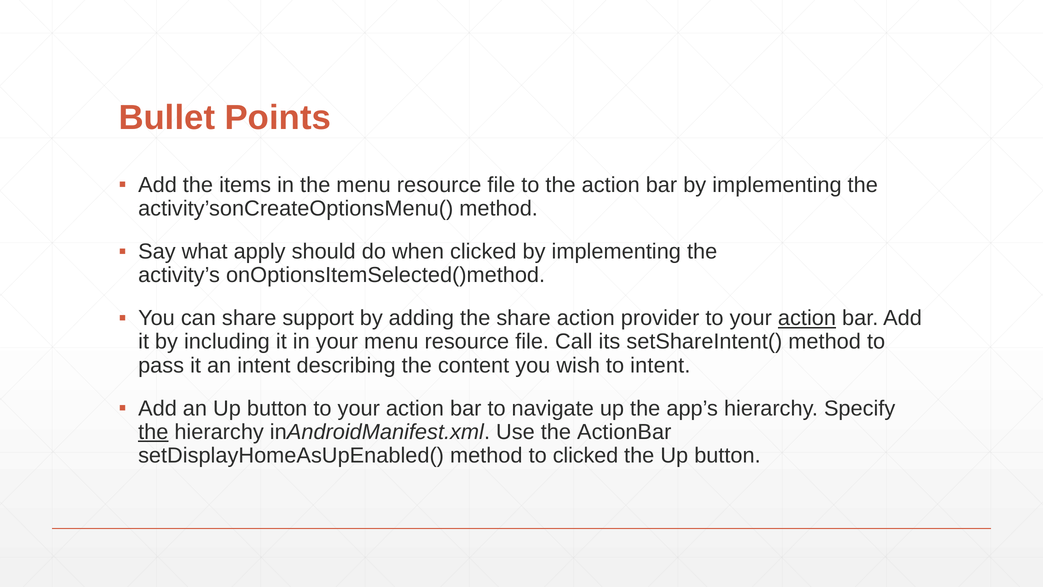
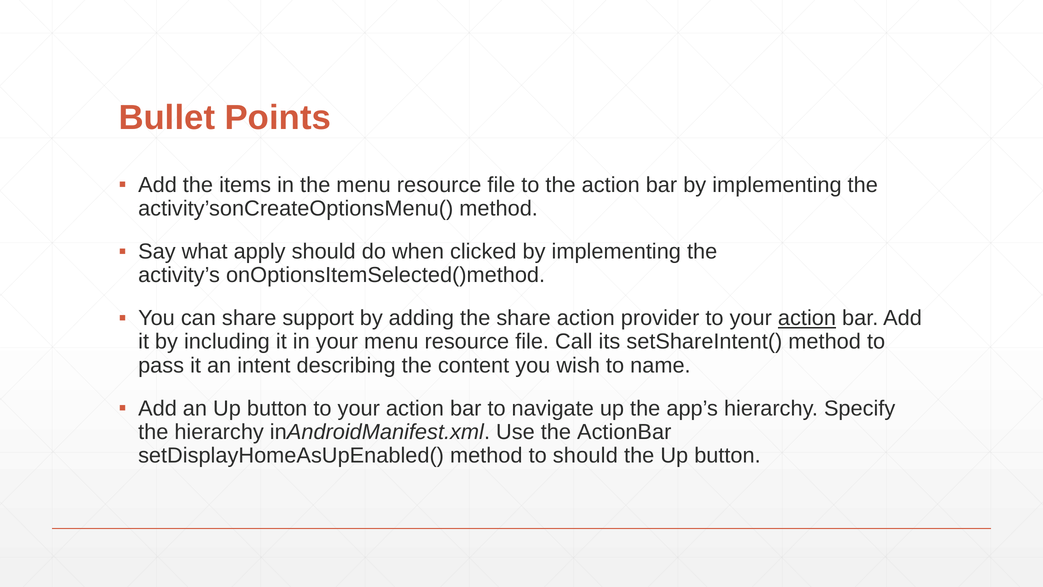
to intent: intent -> name
the at (153, 432) underline: present -> none
to clicked: clicked -> should
